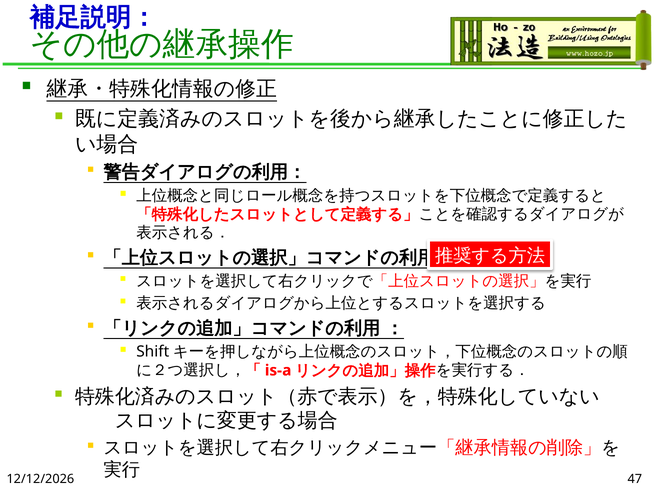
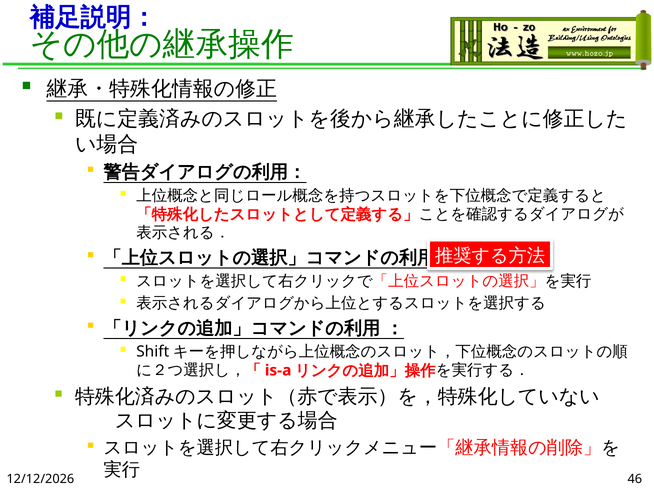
47: 47 -> 46
